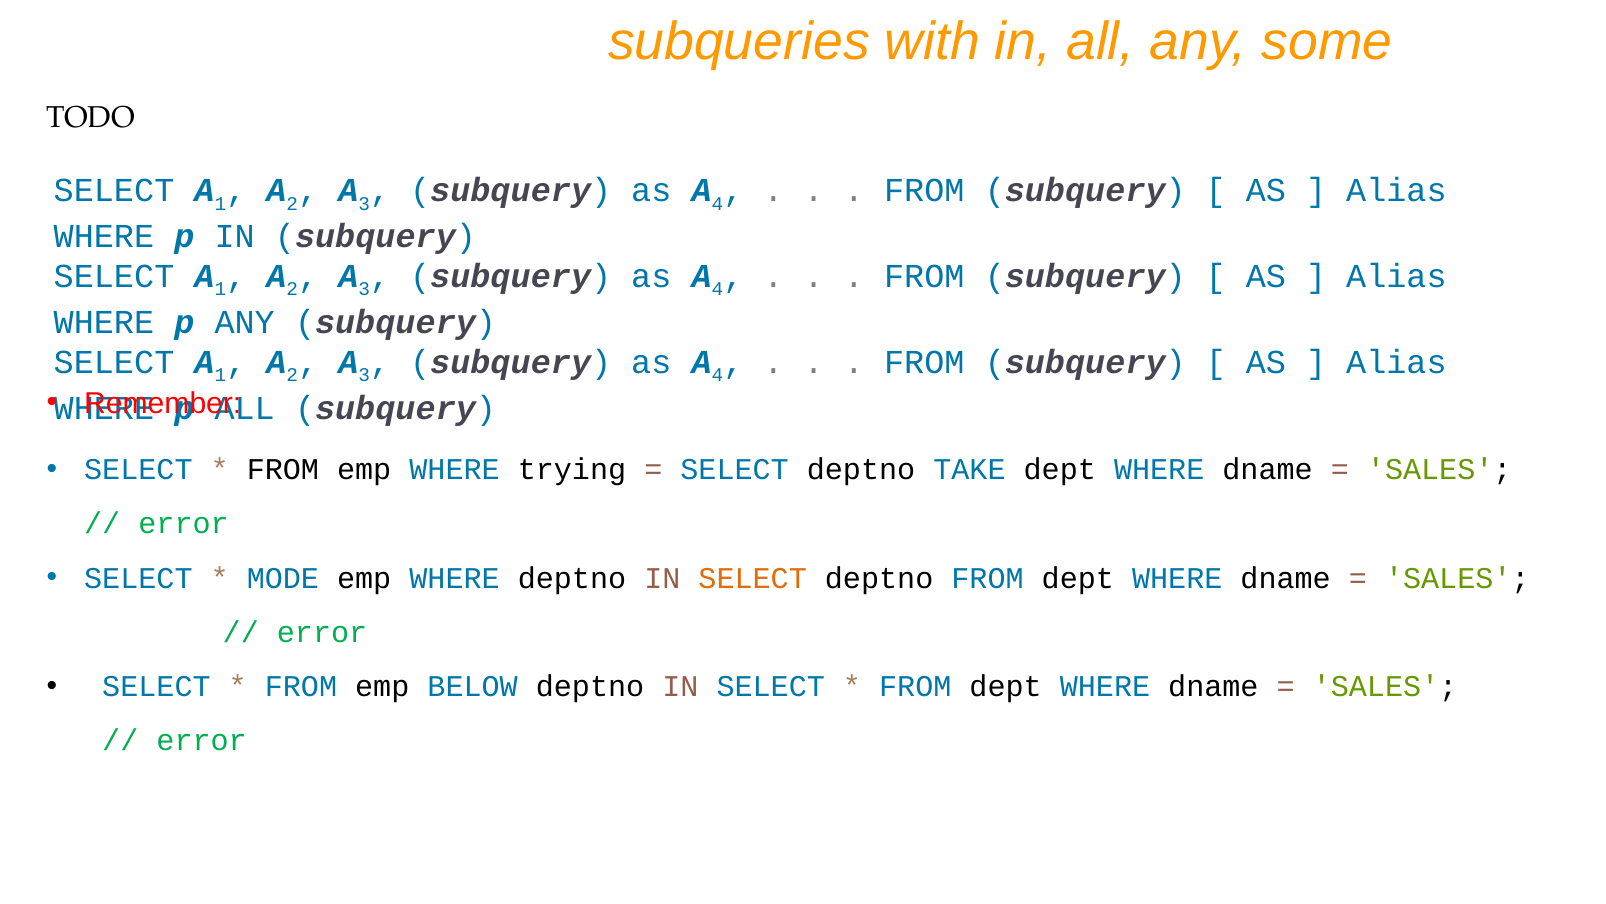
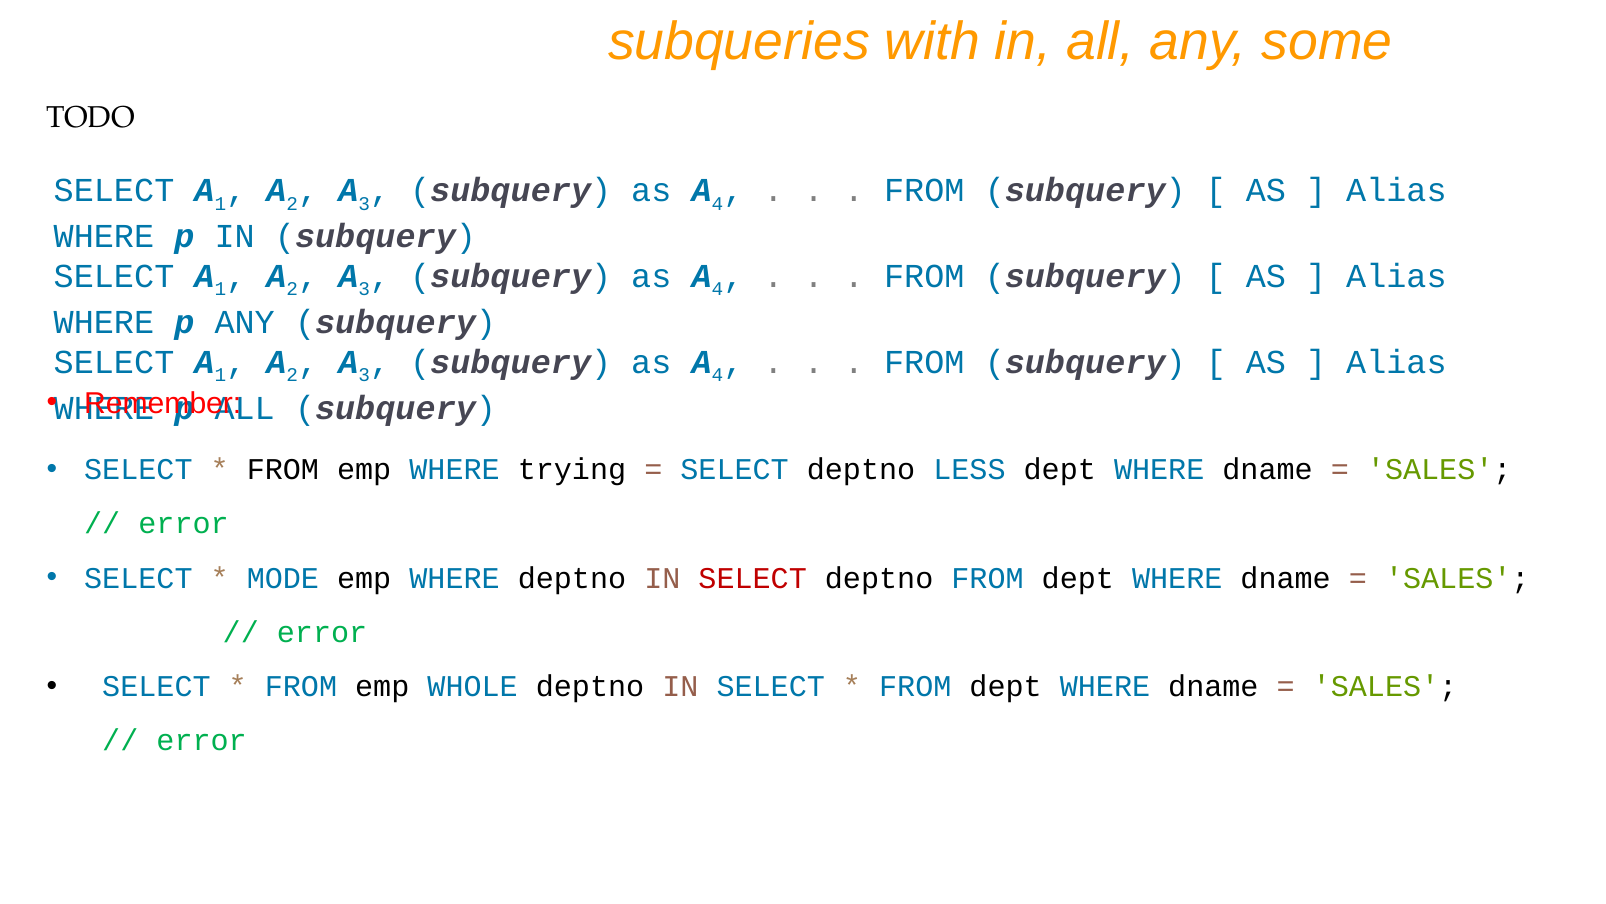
TAKE: TAKE -> LESS
SELECT at (753, 578) colour: orange -> red
BELOW: BELOW -> WHOLE
